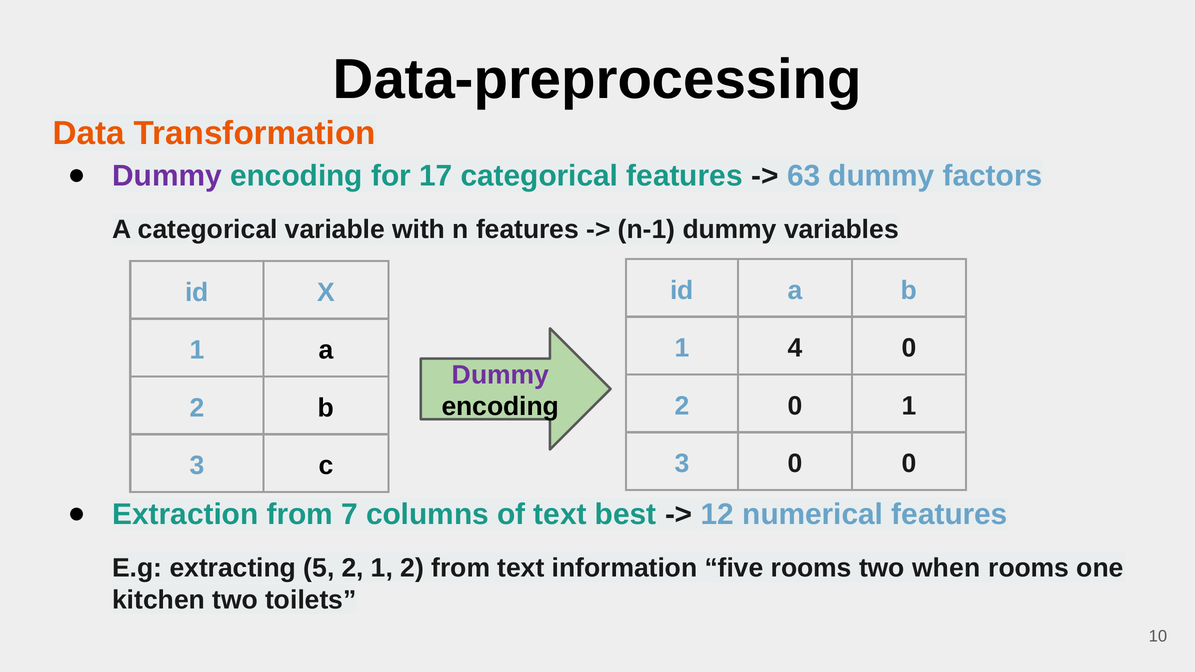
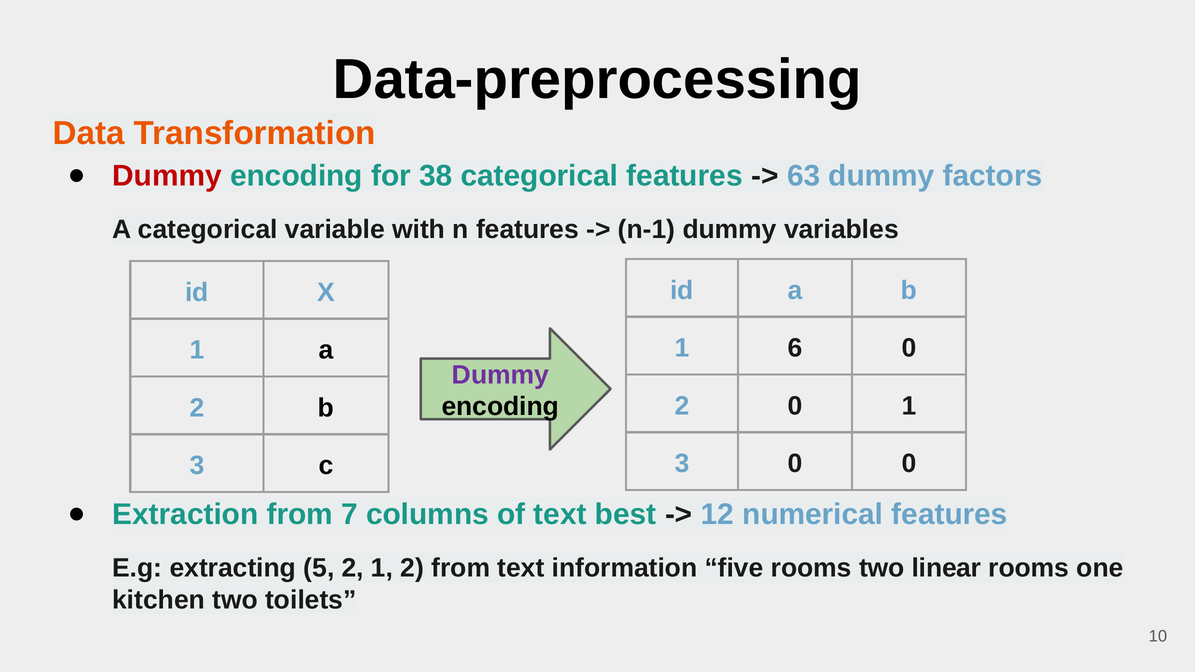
Dummy at (167, 176) colour: purple -> red
17: 17 -> 38
4: 4 -> 6
when: when -> linear
